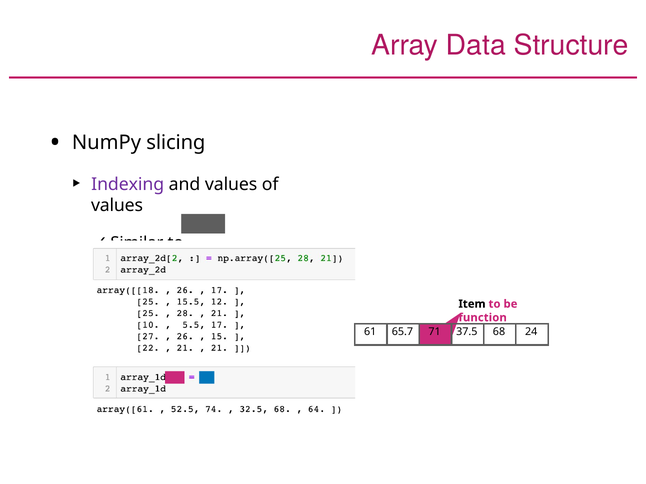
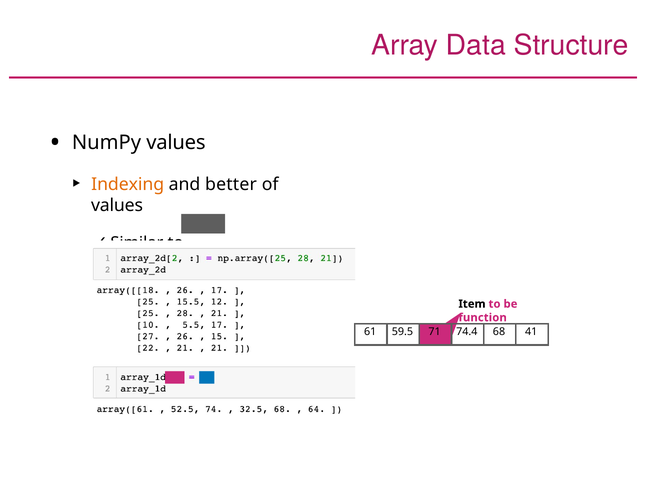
NumPy slicing: slicing -> values
Indexing colour: purple -> orange
and values: values -> better
65.7: 65.7 -> 59.5
37.5: 37.5 -> 74.4
24: 24 -> 41
